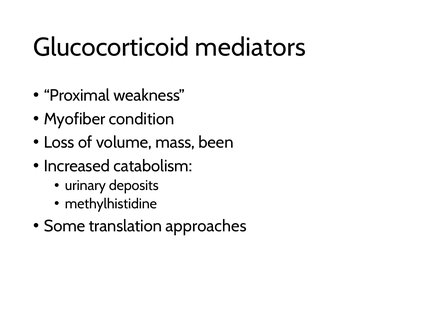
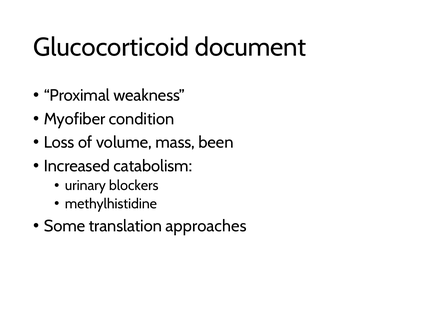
mediators: mediators -> document
deposits: deposits -> blockers
